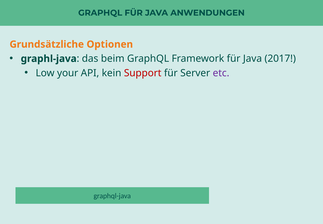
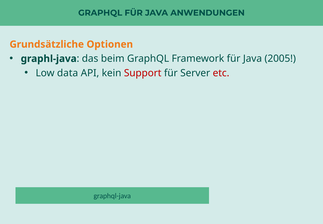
2017: 2017 -> 2005
your: your -> data
etc colour: purple -> red
